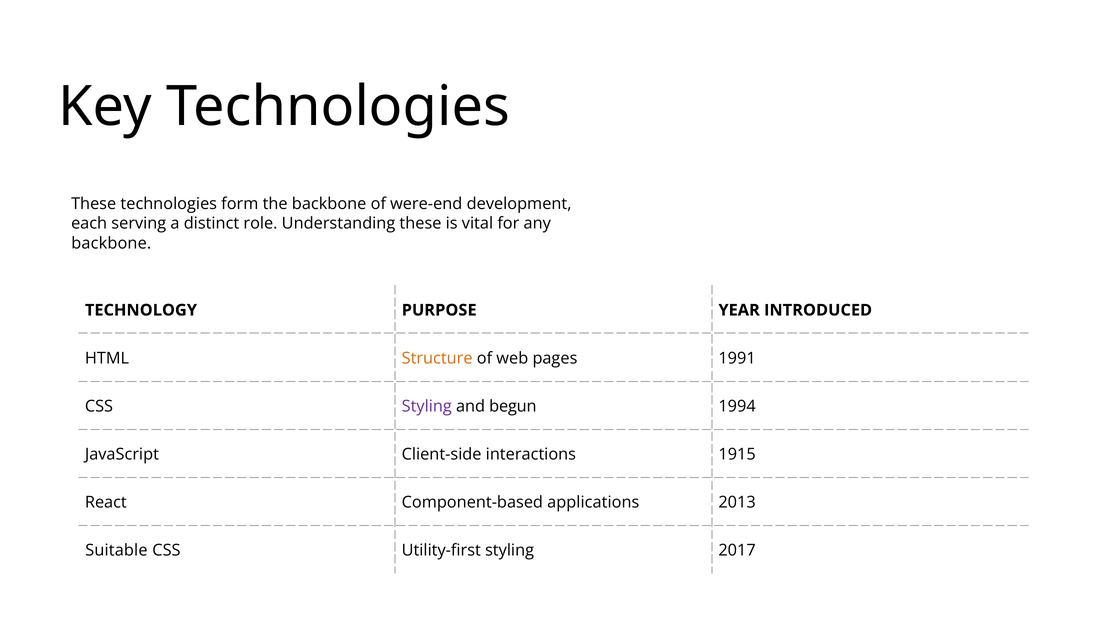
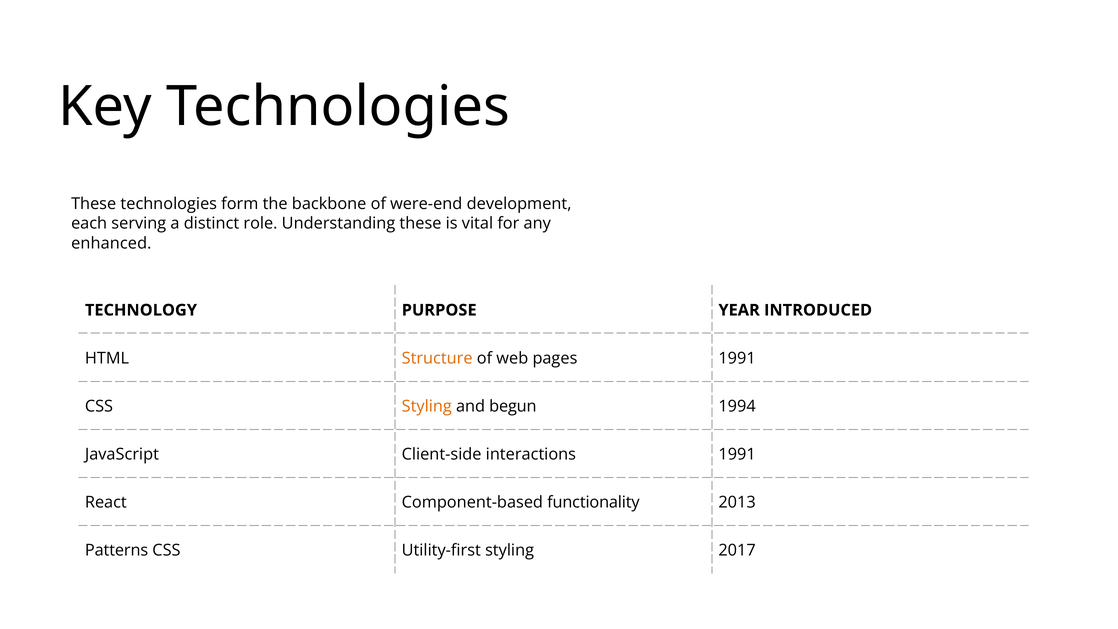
backbone at (111, 243): backbone -> enhanced
Styling at (427, 406) colour: purple -> orange
interactions 1915: 1915 -> 1991
applications: applications -> functionality
Suitable: Suitable -> Patterns
